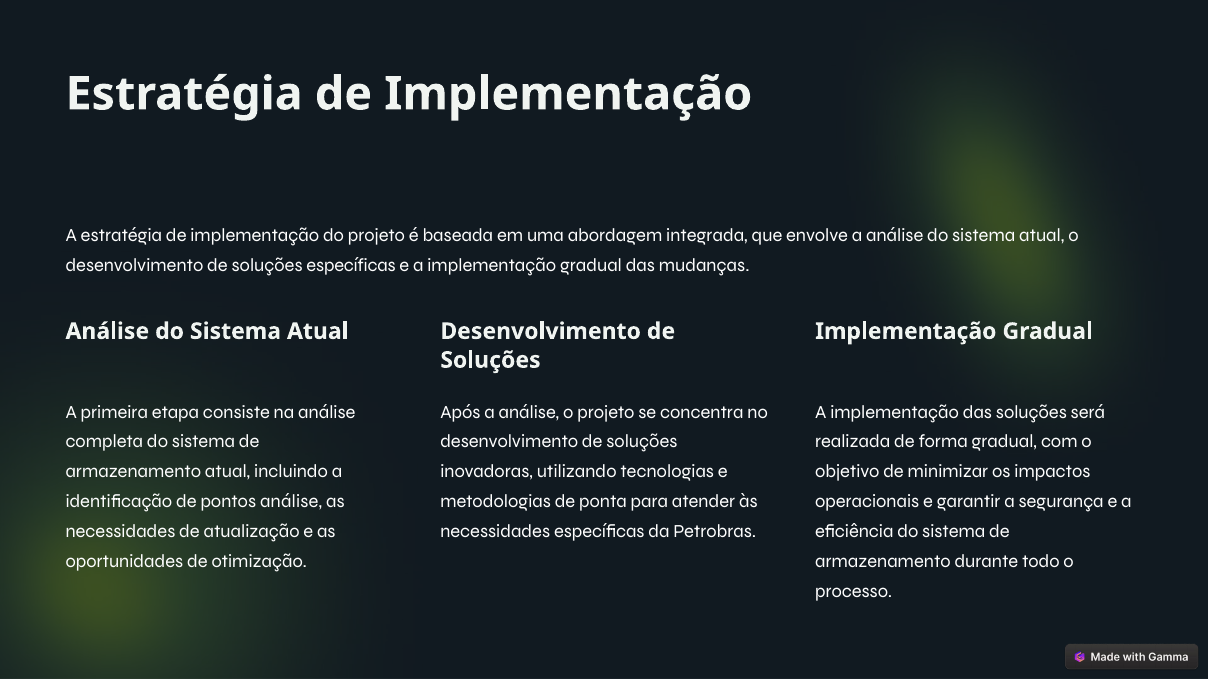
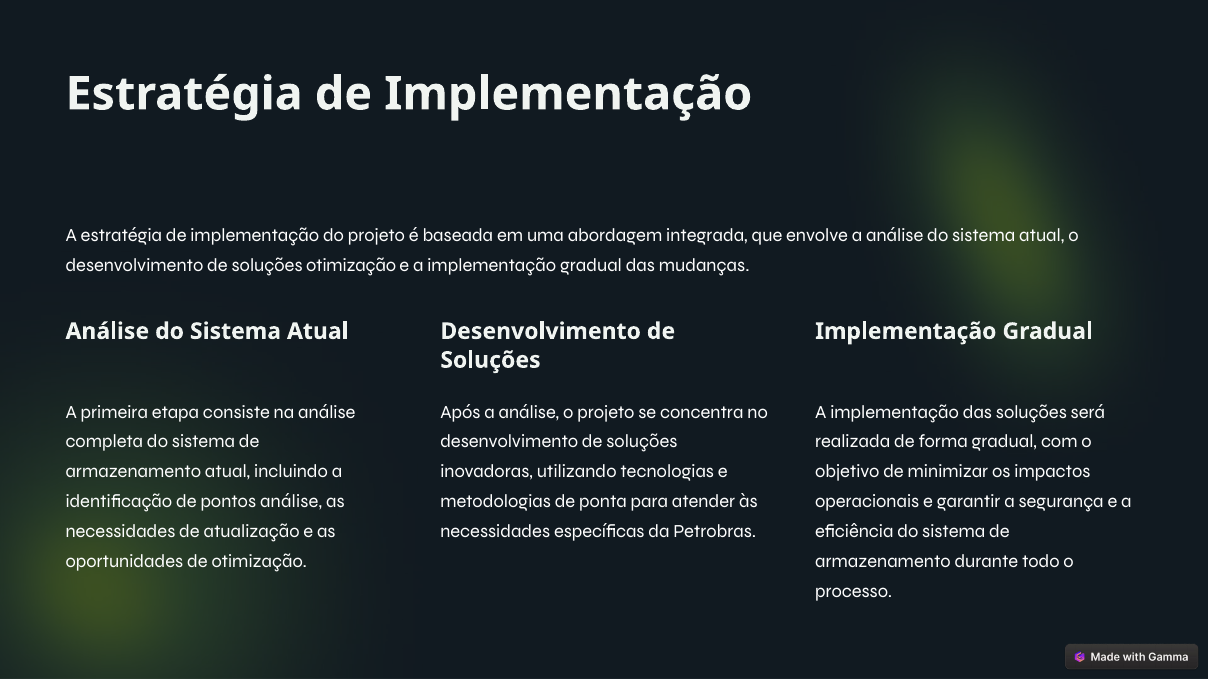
soluções específicas: específicas -> otimização
